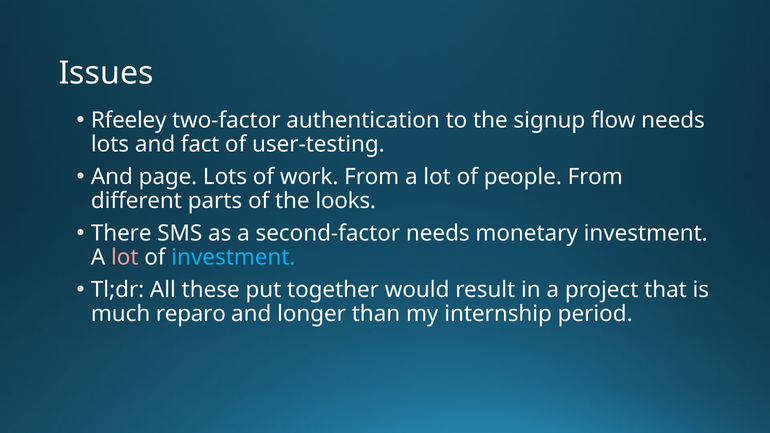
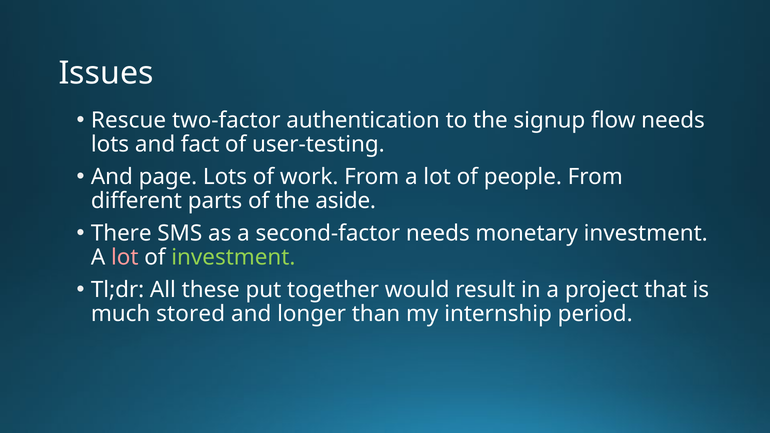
Rfeeley: Rfeeley -> Rescue
looks: looks -> aside
investment at (233, 258) colour: light blue -> light green
reparo: reparo -> stored
